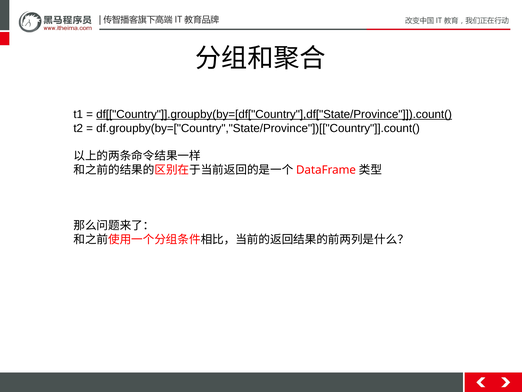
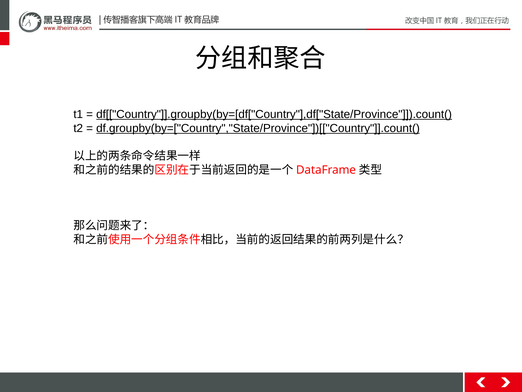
df.groupby(by=["Country","State/Province"])[["Country"]].count( underline: none -> present
